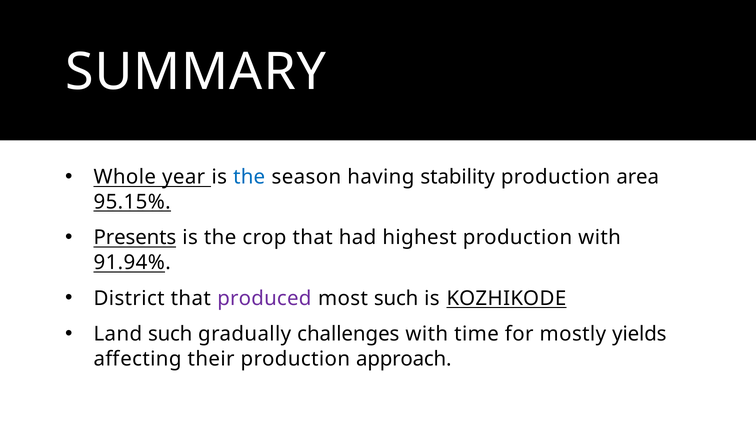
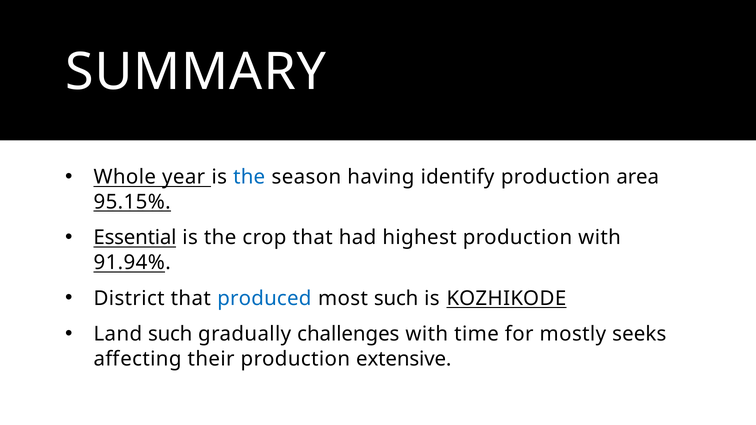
stability: stability -> identify
Presents: Presents -> Essential
produced colour: purple -> blue
yields: yields -> seeks
approach: approach -> extensive
